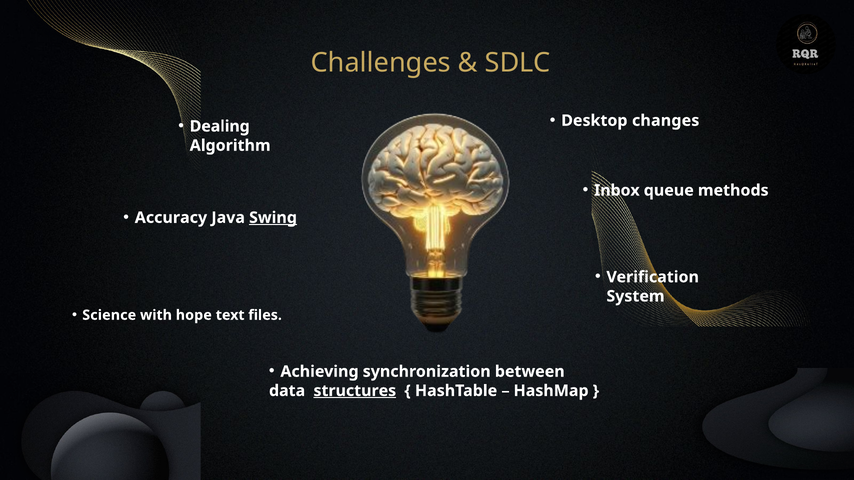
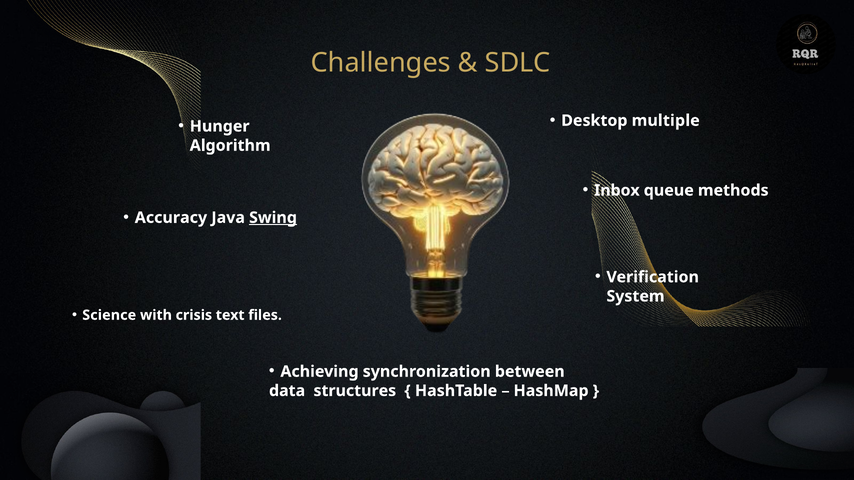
changes: changes -> multiple
Dealing: Dealing -> Hunger
hope: hope -> crisis
structures underline: present -> none
